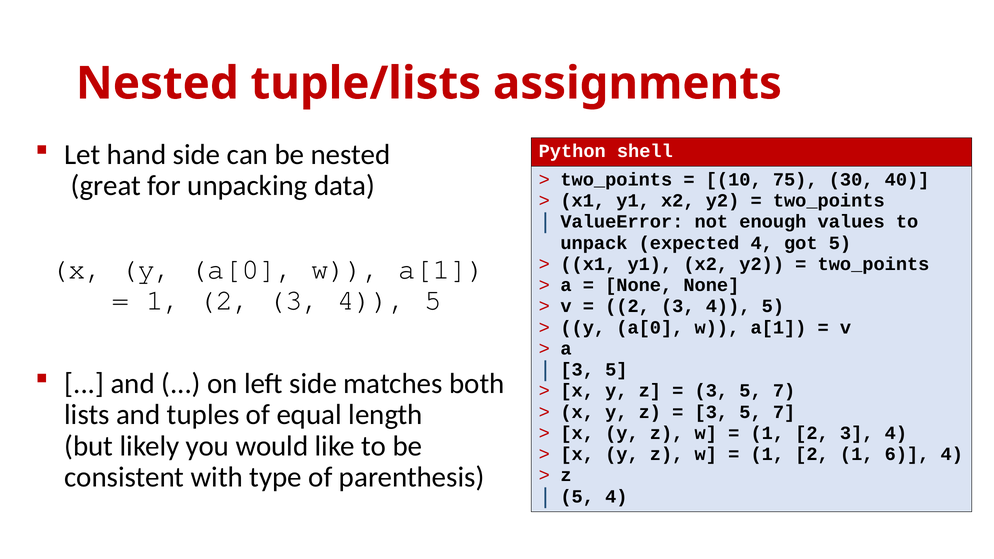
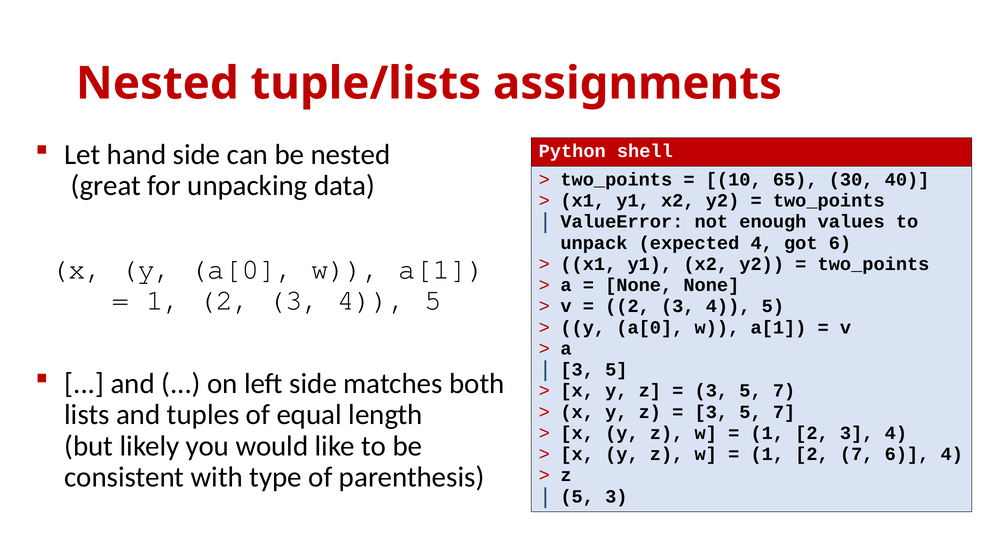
75: 75 -> 65
got 5: 5 -> 6
2 1: 1 -> 7
5 4: 4 -> 3
